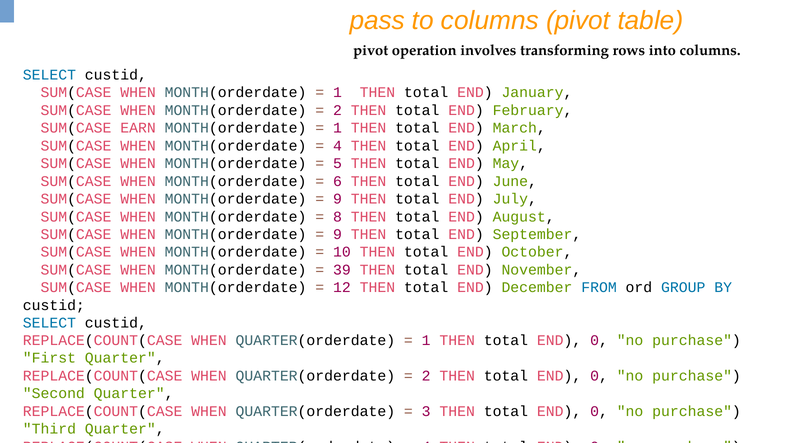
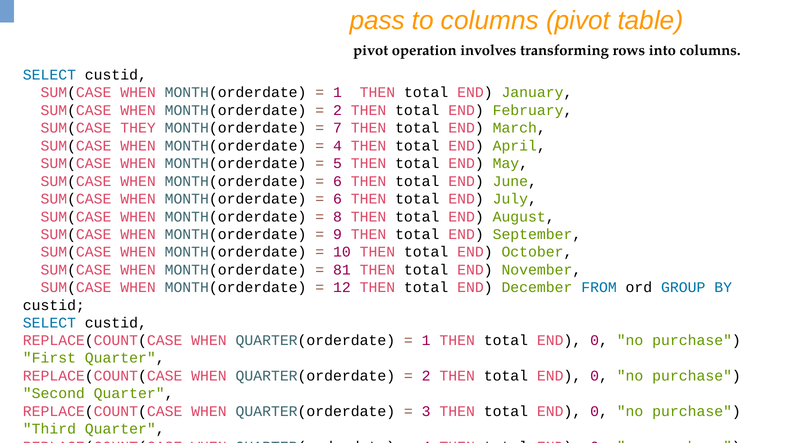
EARN: EARN -> THEY
1 at (338, 128): 1 -> 7
9 at (338, 199): 9 -> 6
39: 39 -> 81
